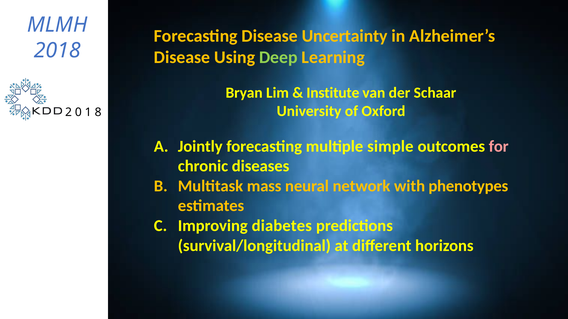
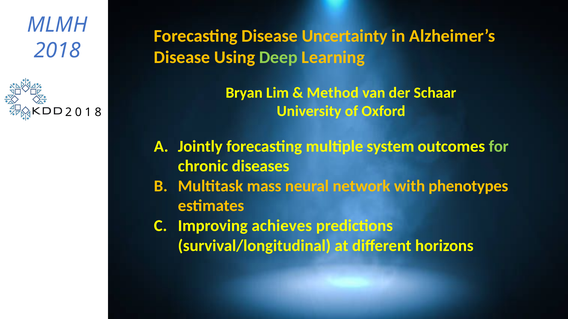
Institute: Institute -> Method
simple: simple -> system
for colour: pink -> light green
diabetes: diabetes -> achieves
